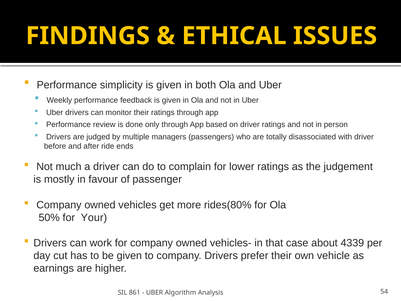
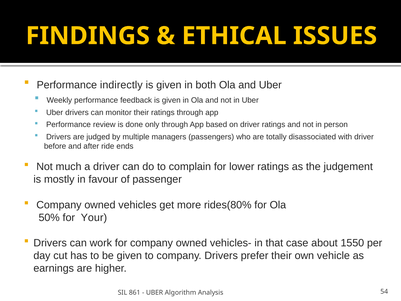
simplicity: simplicity -> indirectly
4339: 4339 -> 1550
